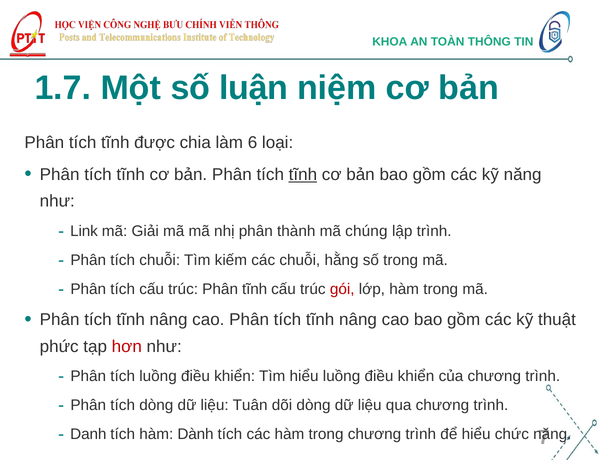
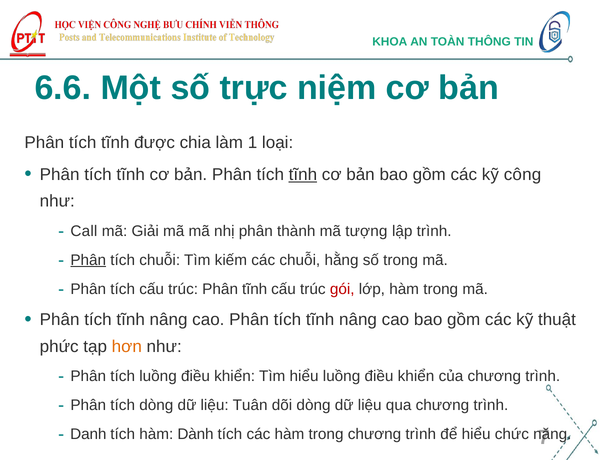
1.7: 1.7 -> 6.6
luận: luận -> trực
6: 6 -> 1
kỹ năng: năng -> công
Link: Link -> Call
chúng: chúng -> tượng
Phân at (88, 260) underline: none -> present
hơn colour: red -> orange
